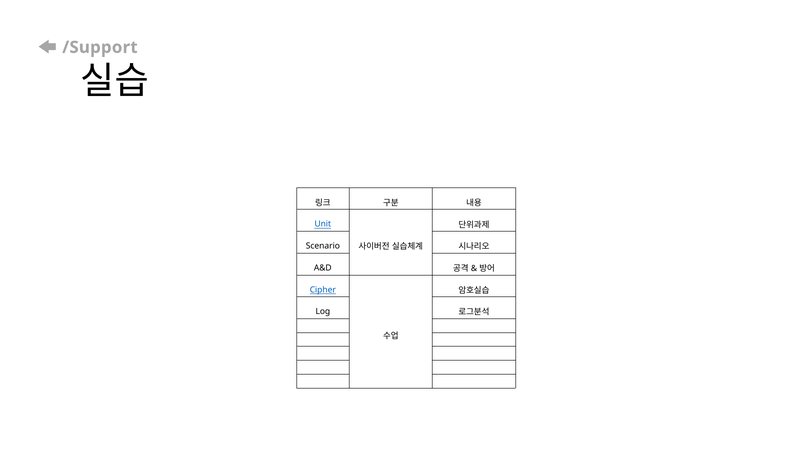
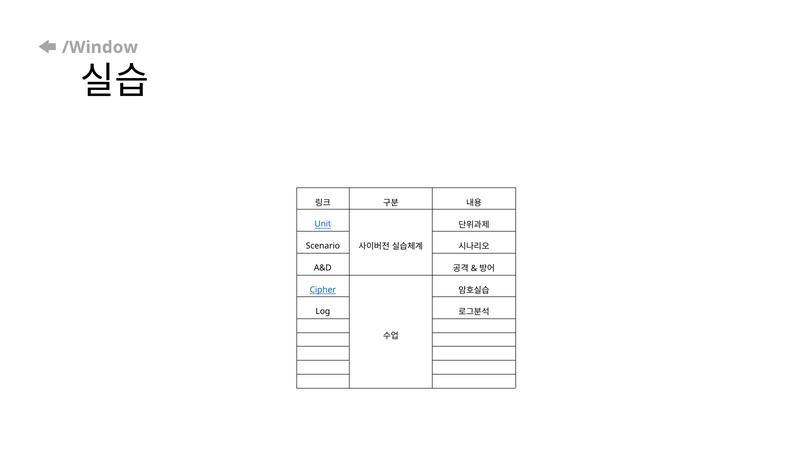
/Support: /Support -> /Window
